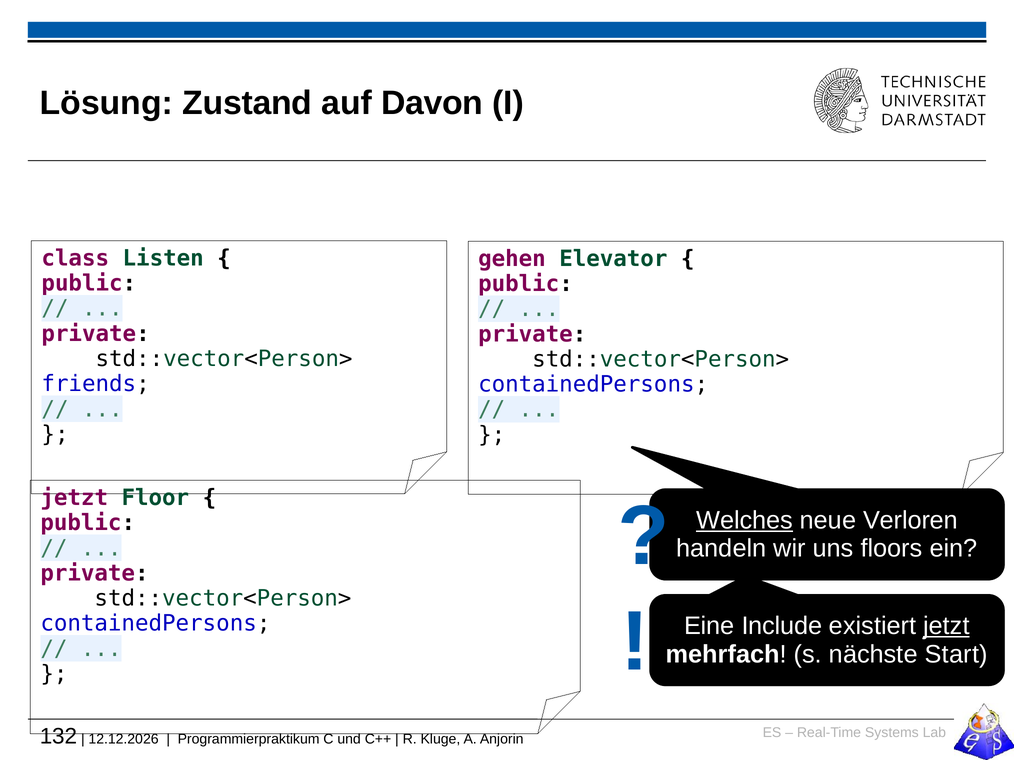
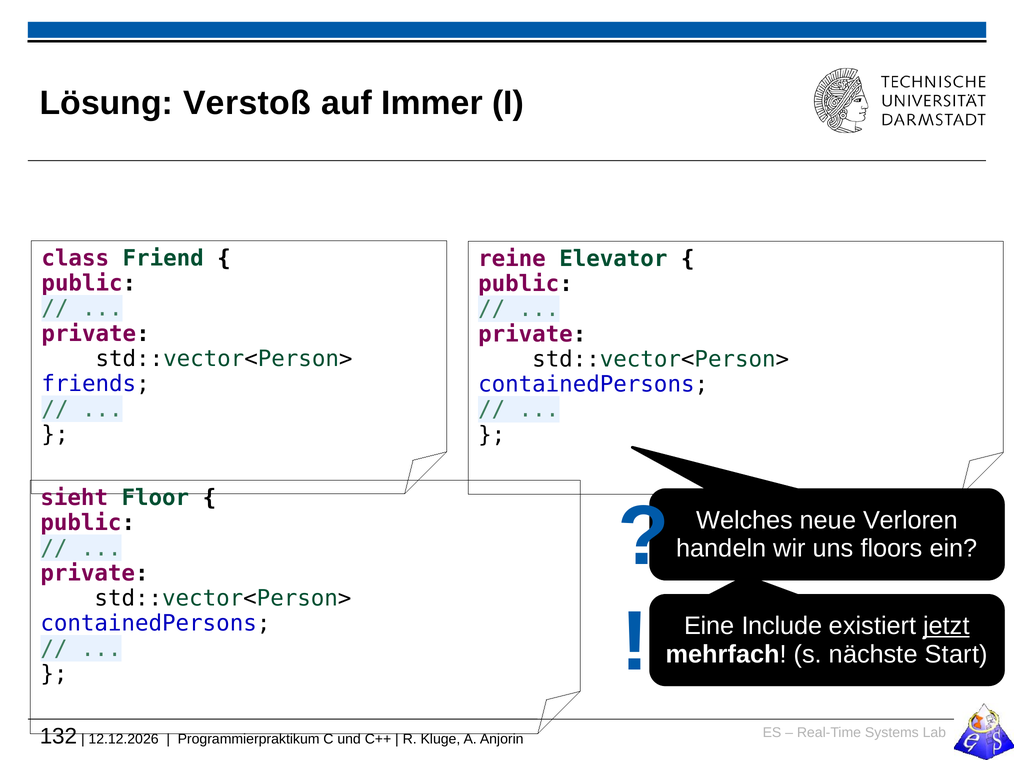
Zustand: Zustand -> Verstoß
Davon: Davon -> Immer
Listen: Listen -> Friend
gehen: gehen -> reine
jetzt at (74, 498): jetzt -> sieht
Welches underline: present -> none
